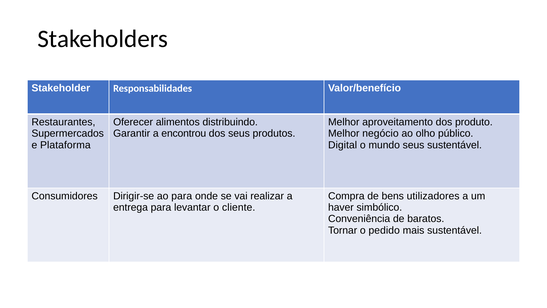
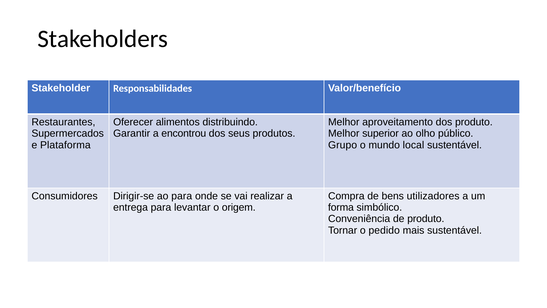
negócio: negócio -> superior
Digital: Digital -> Grupo
mundo seus: seus -> local
cliente: cliente -> origem
haver: haver -> forma
de baratos: baratos -> produto
